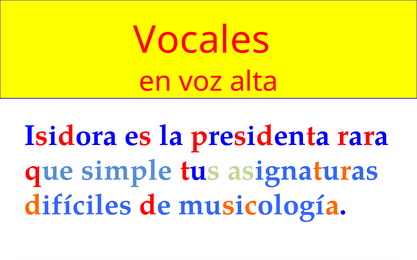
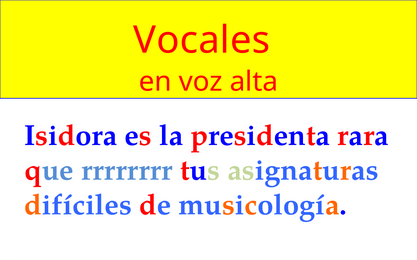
simple: simple -> rrrrrrrr
